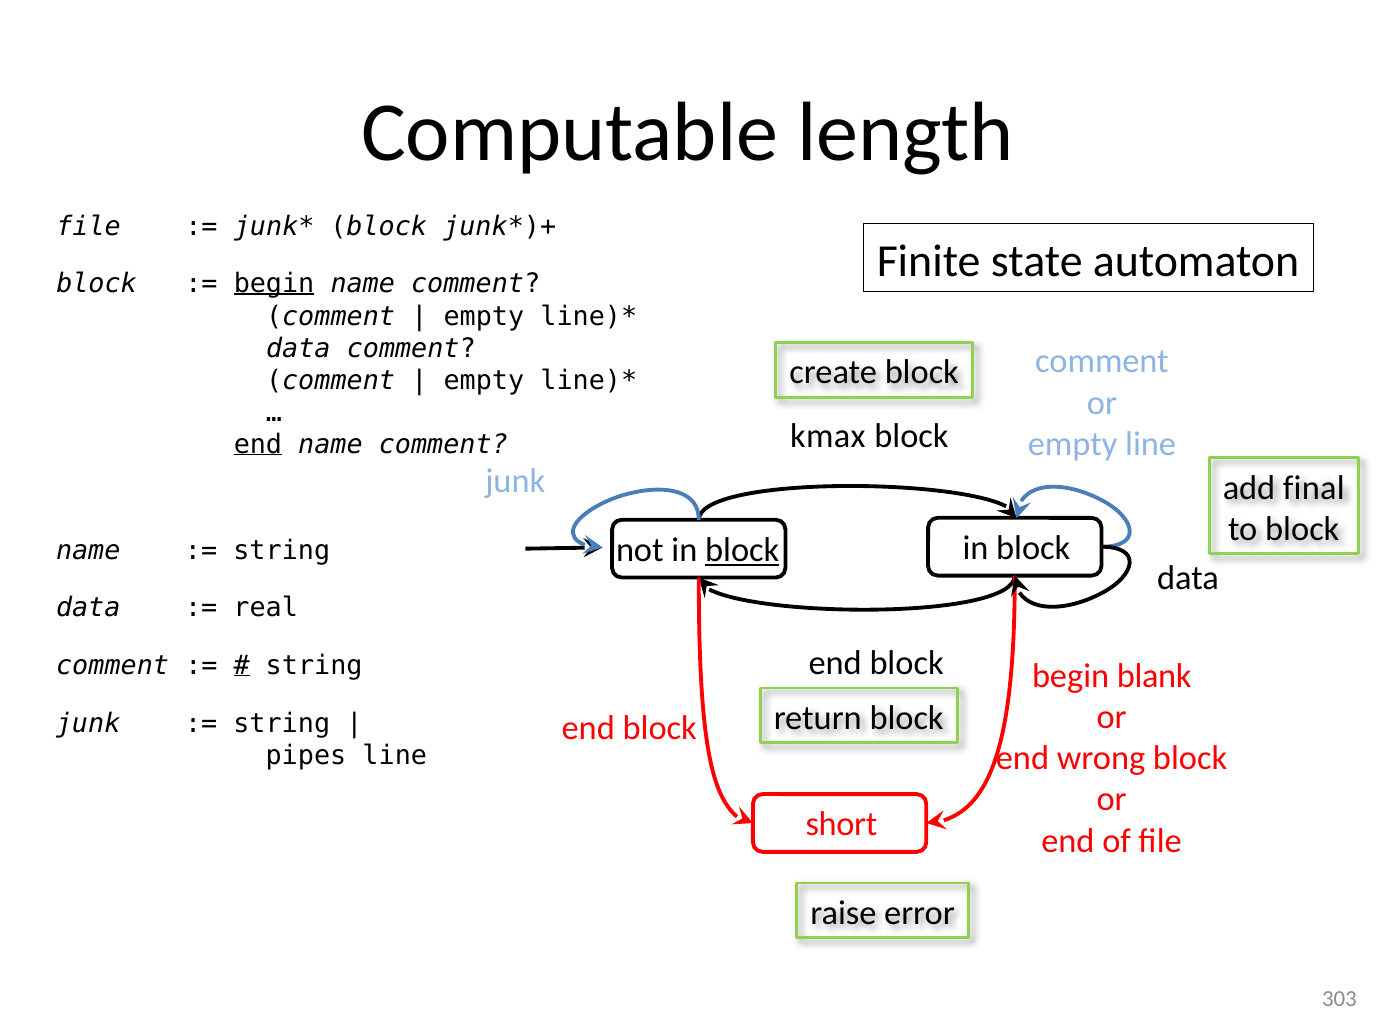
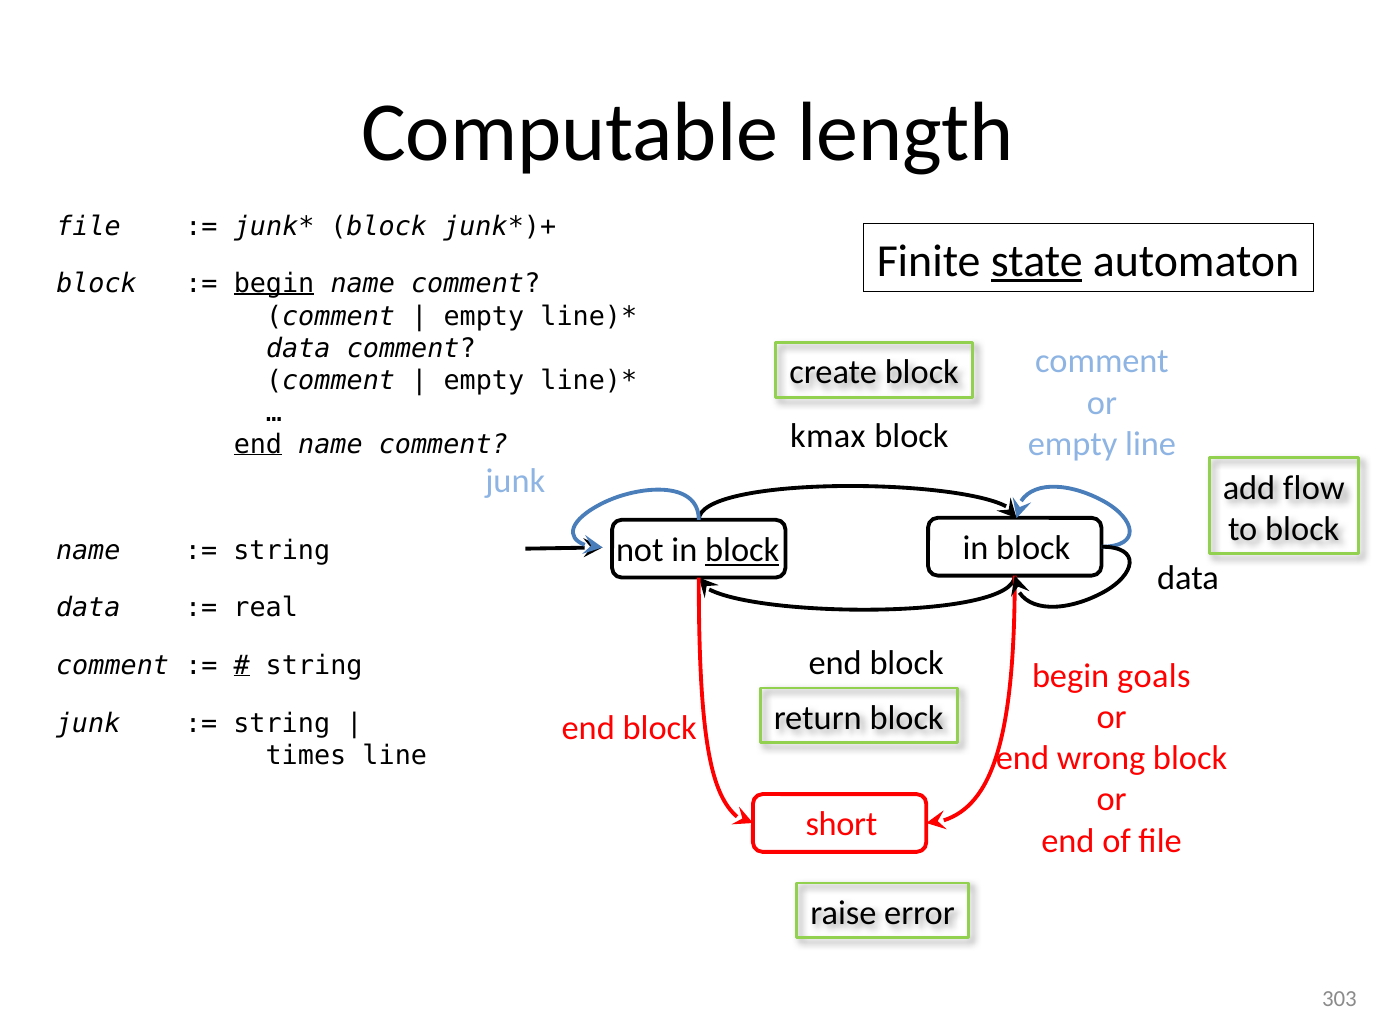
state underline: none -> present
final: final -> flow
blank: blank -> goals
pipes: pipes -> times
